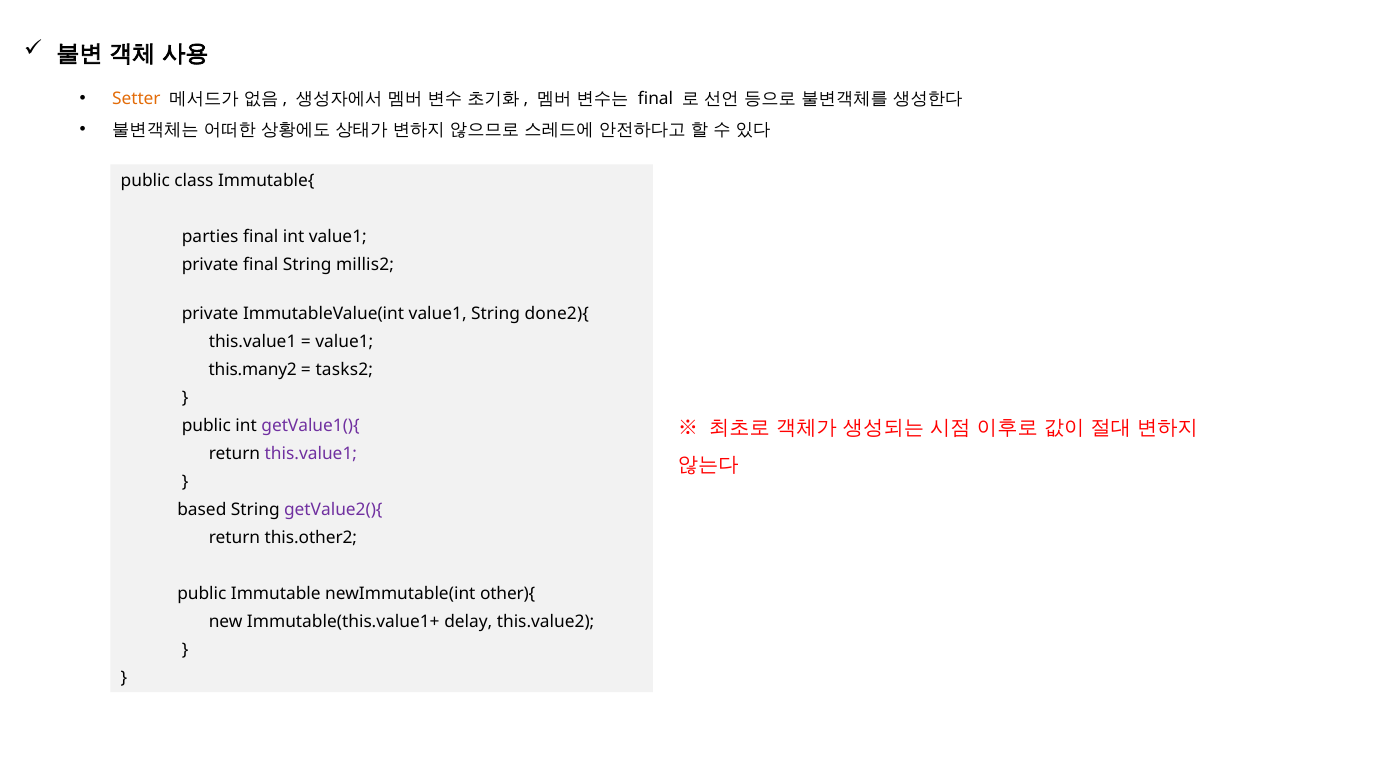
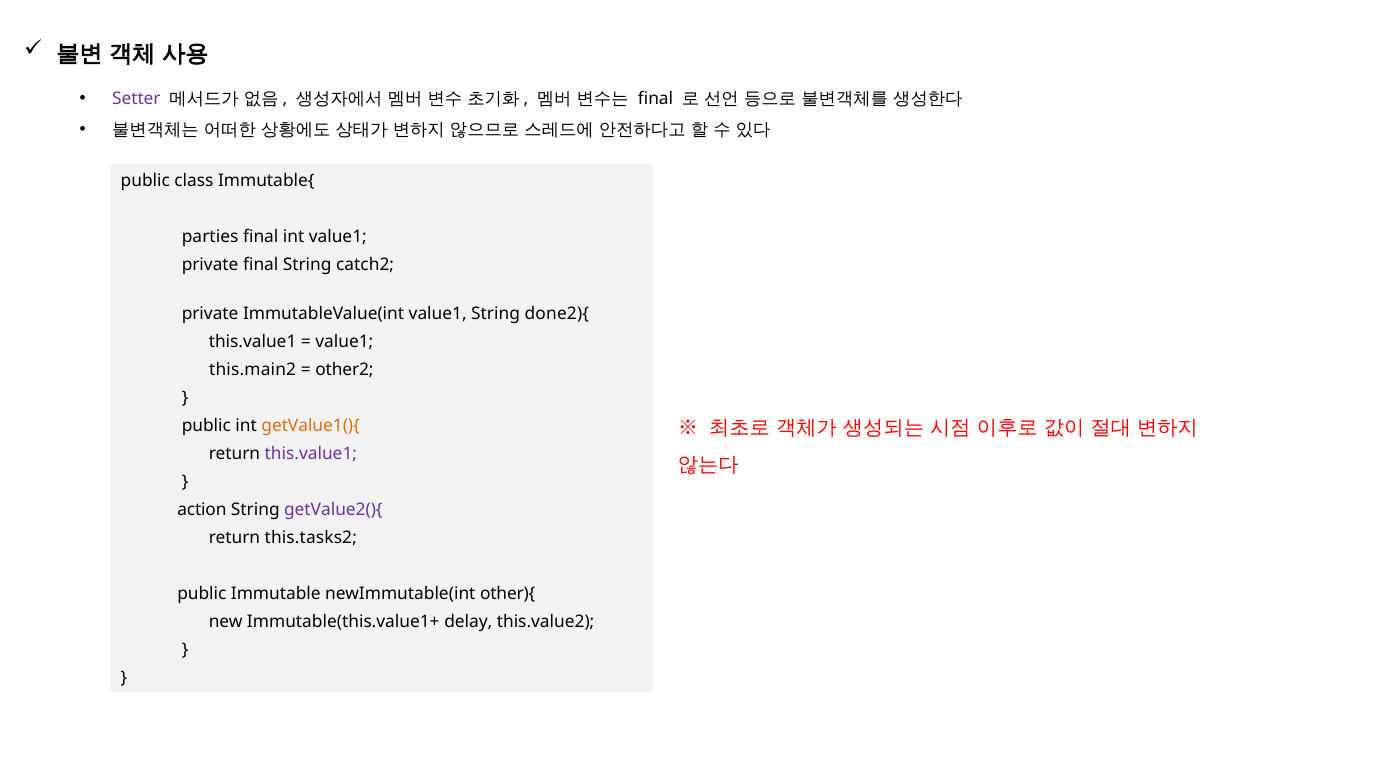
Setter colour: orange -> purple
millis2: millis2 -> catch2
this.many2: this.many2 -> this.main2
tasks2: tasks2 -> other2
getValue1(){ colour: purple -> orange
based: based -> action
this.other2: this.other2 -> this.tasks2
